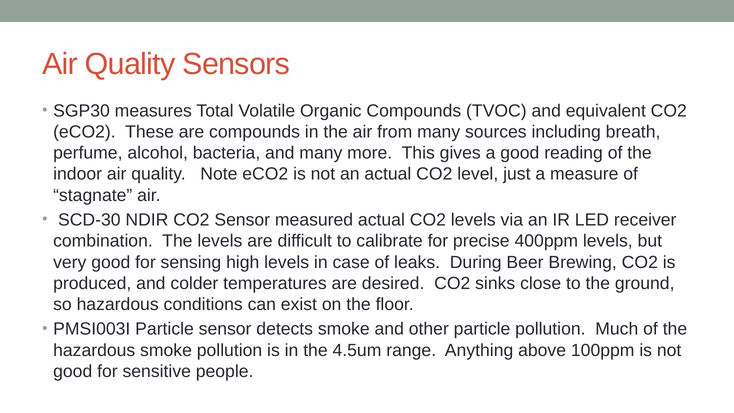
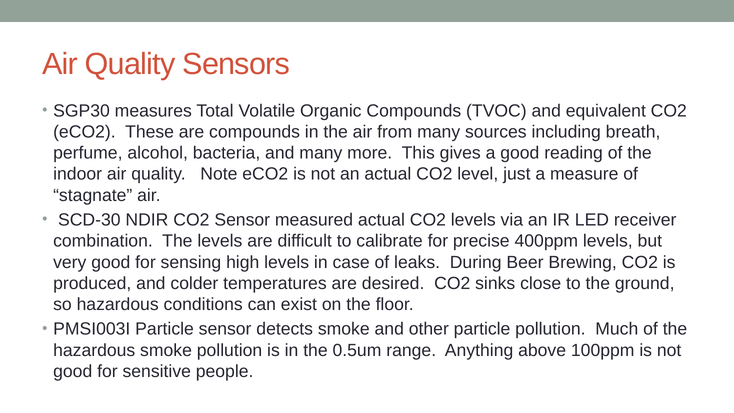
4.5um: 4.5um -> 0.5um
